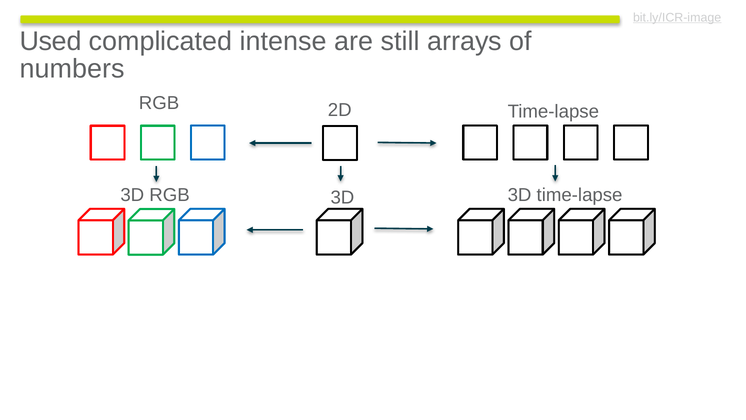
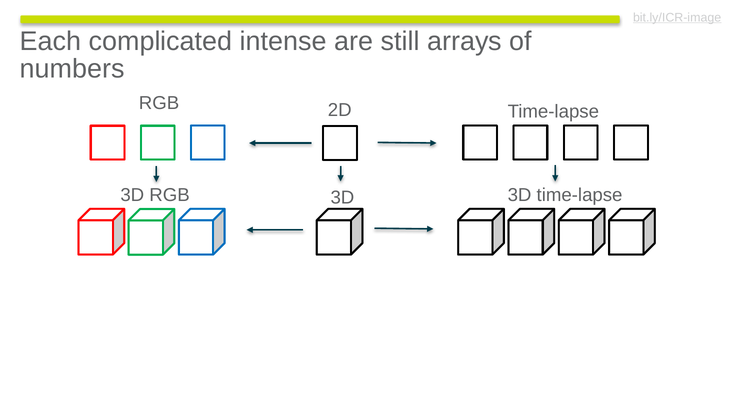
Used: Used -> Each
